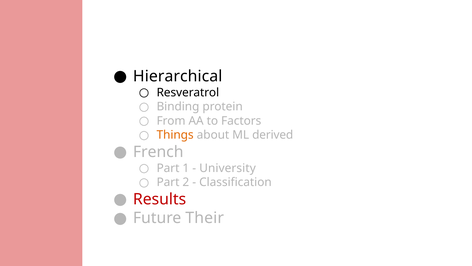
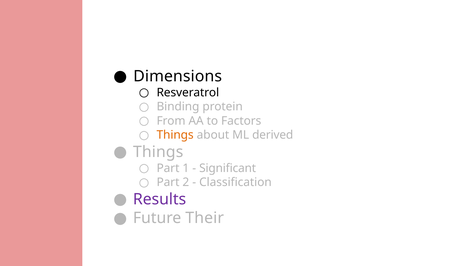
Hierarchical: Hierarchical -> Dimensions
French at (158, 152): French -> Things
University: University -> Significant
Results colour: red -> purple
